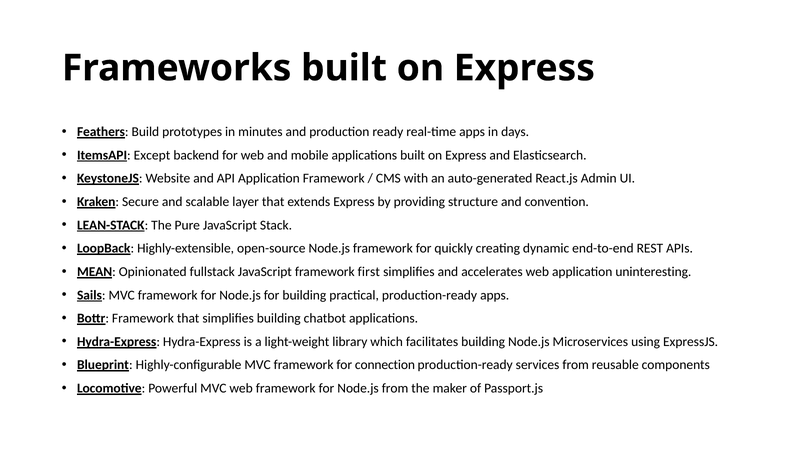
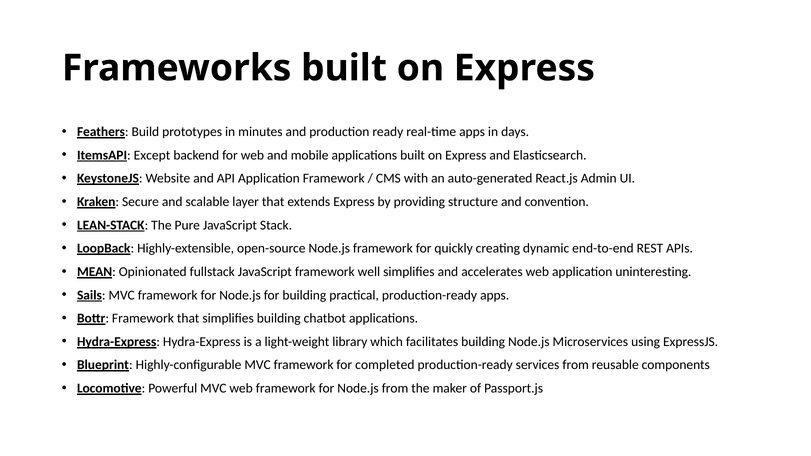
first: first -> well
connection: connection -> completed
